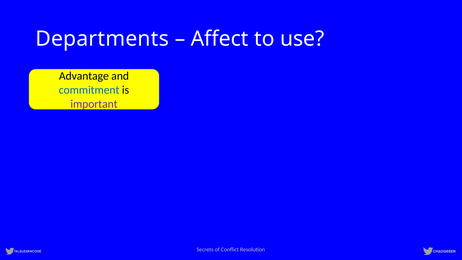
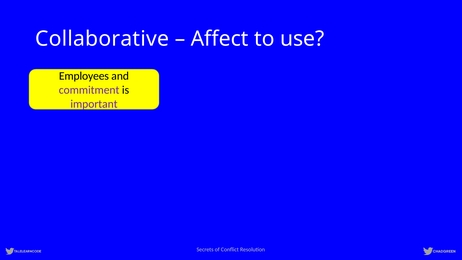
Departments: Departments -> Collaborative
Advantage: Advantage -> Employees
commitment colour: blue -> purple
